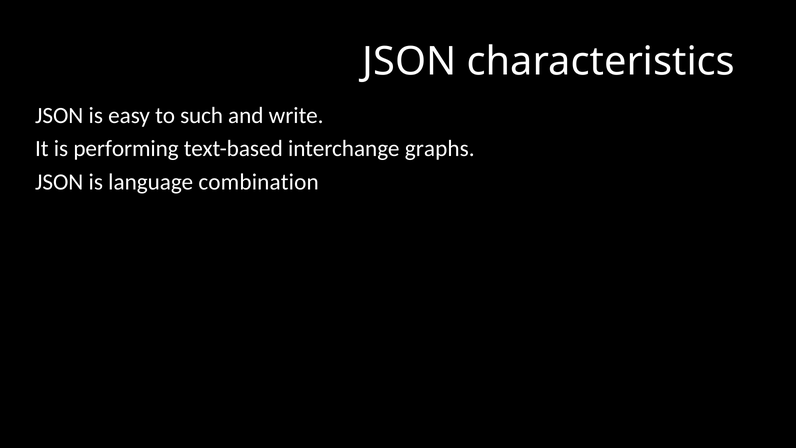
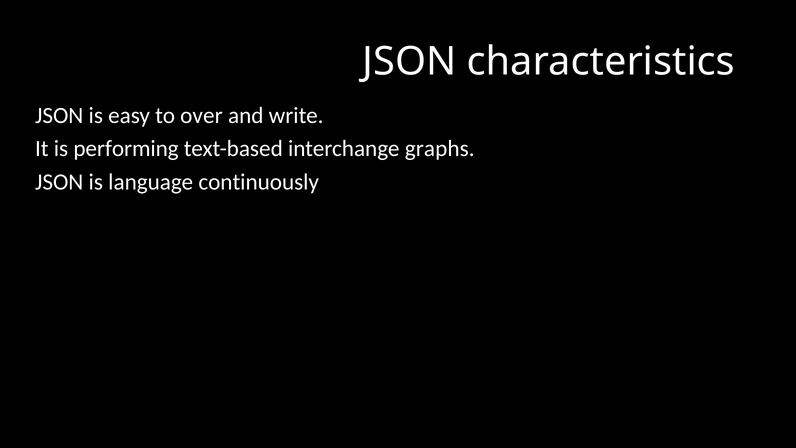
such: such -> over
combination: combination -> continuously
